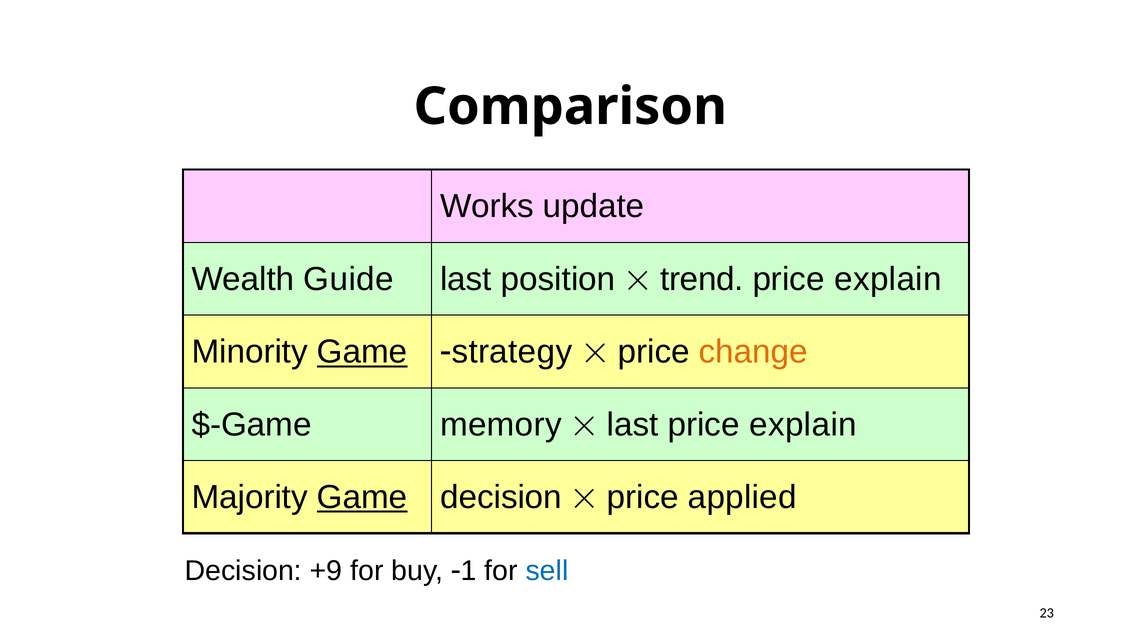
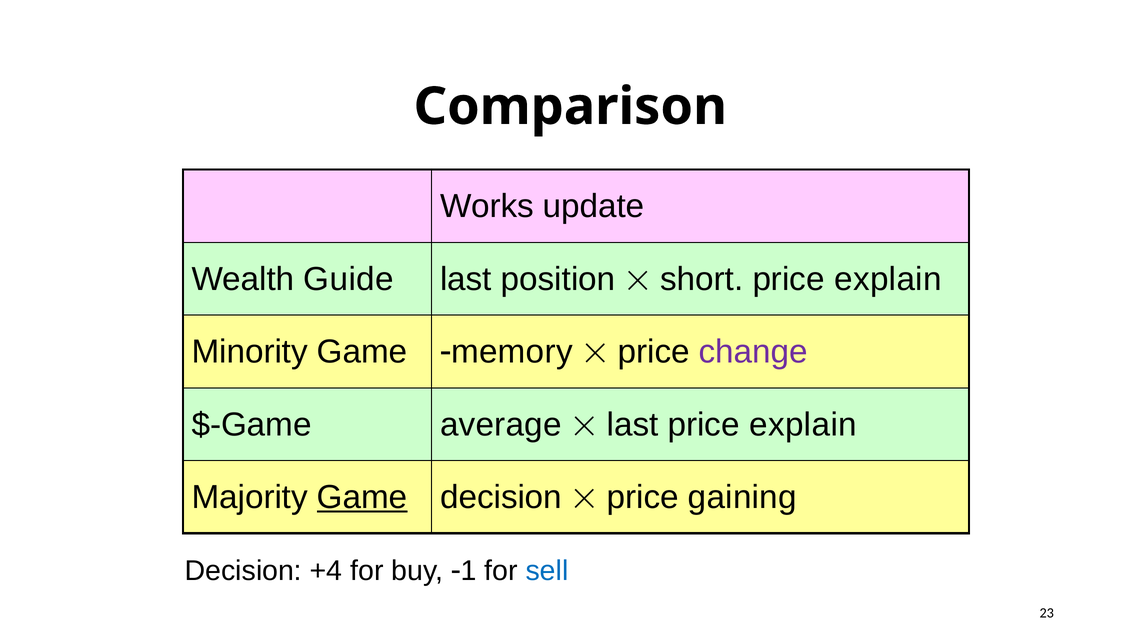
trend: trend -> short
Game at (362, 352) underline: present -> none
strategy: strategy -> memory
change colour: orange -> purple
memory: memory -> average
applied: applied -> gaining
+9: +9 -> +4
